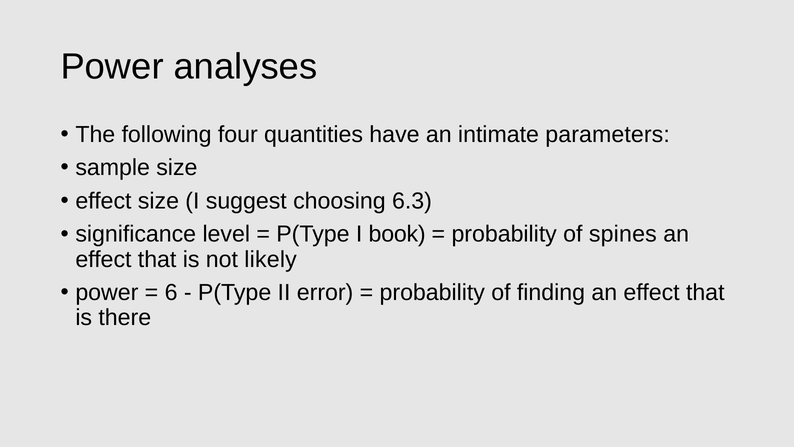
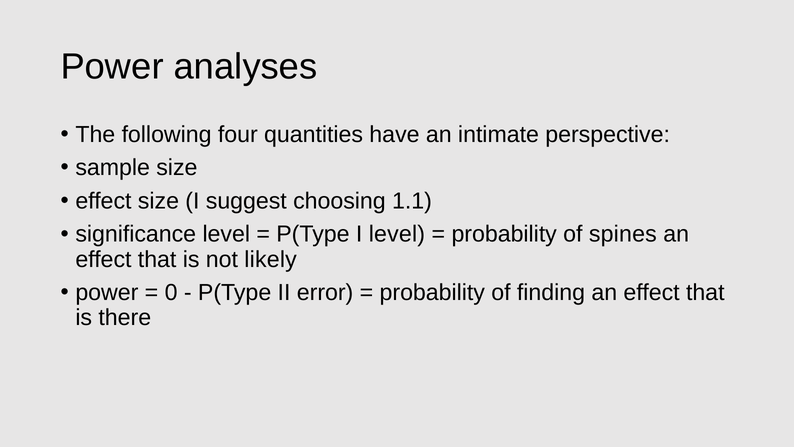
parameters: parameters -> perspective
6.3: 6.3 -> 1.1
I book: book -> level
6: 6 -> 0
